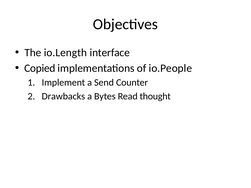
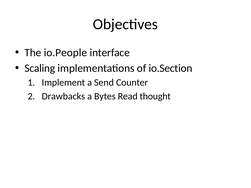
io.Length: io.Length -> io.People
Copied: Copied -> Scaling
io.People: io.People -> io.Section
